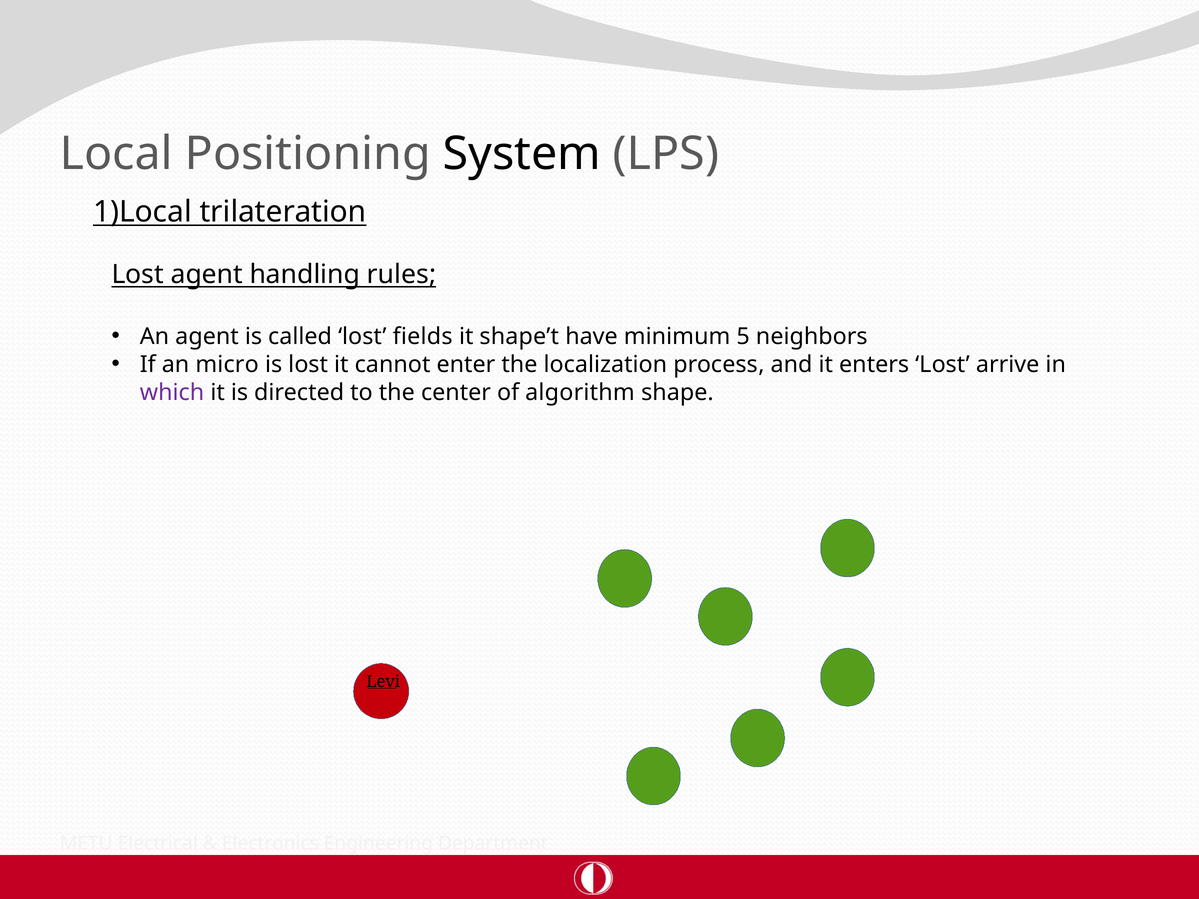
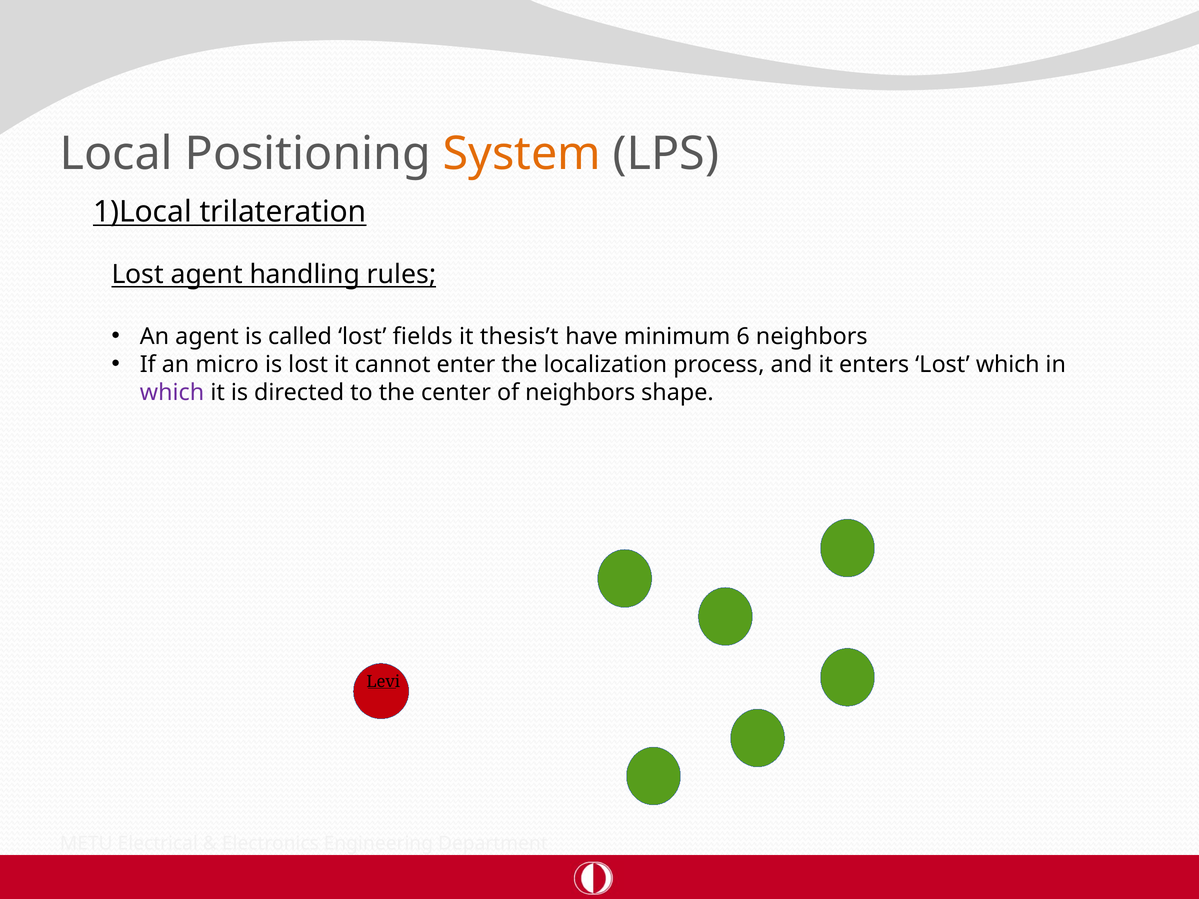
System colour: black -> orange
shape’t: shape’t -> thesis’t
5: 5 -> 6
Lost arrive: arrive -> which
of algorithm: algorithm -> neighbors
